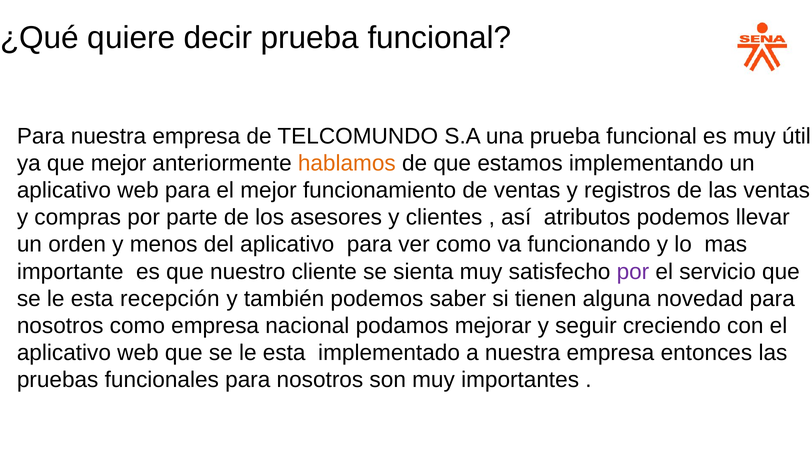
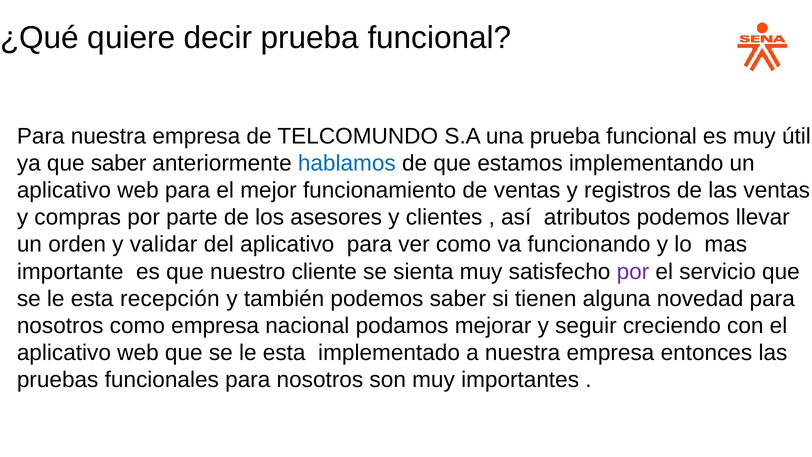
que mejor: mejor -> saber
hablamos colour: orange -> blue
menos: menos -> validar
